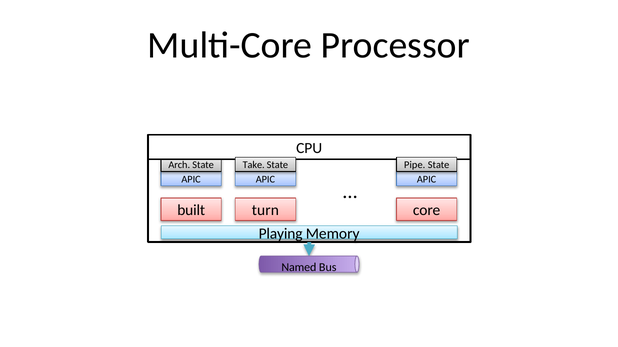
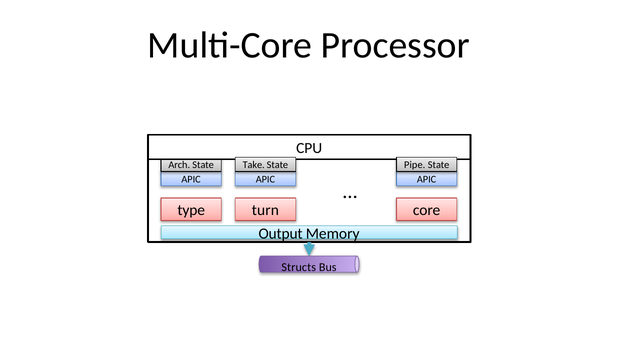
built: built -> type
Playing: Playing -> Output
Named: Named -> Structs
